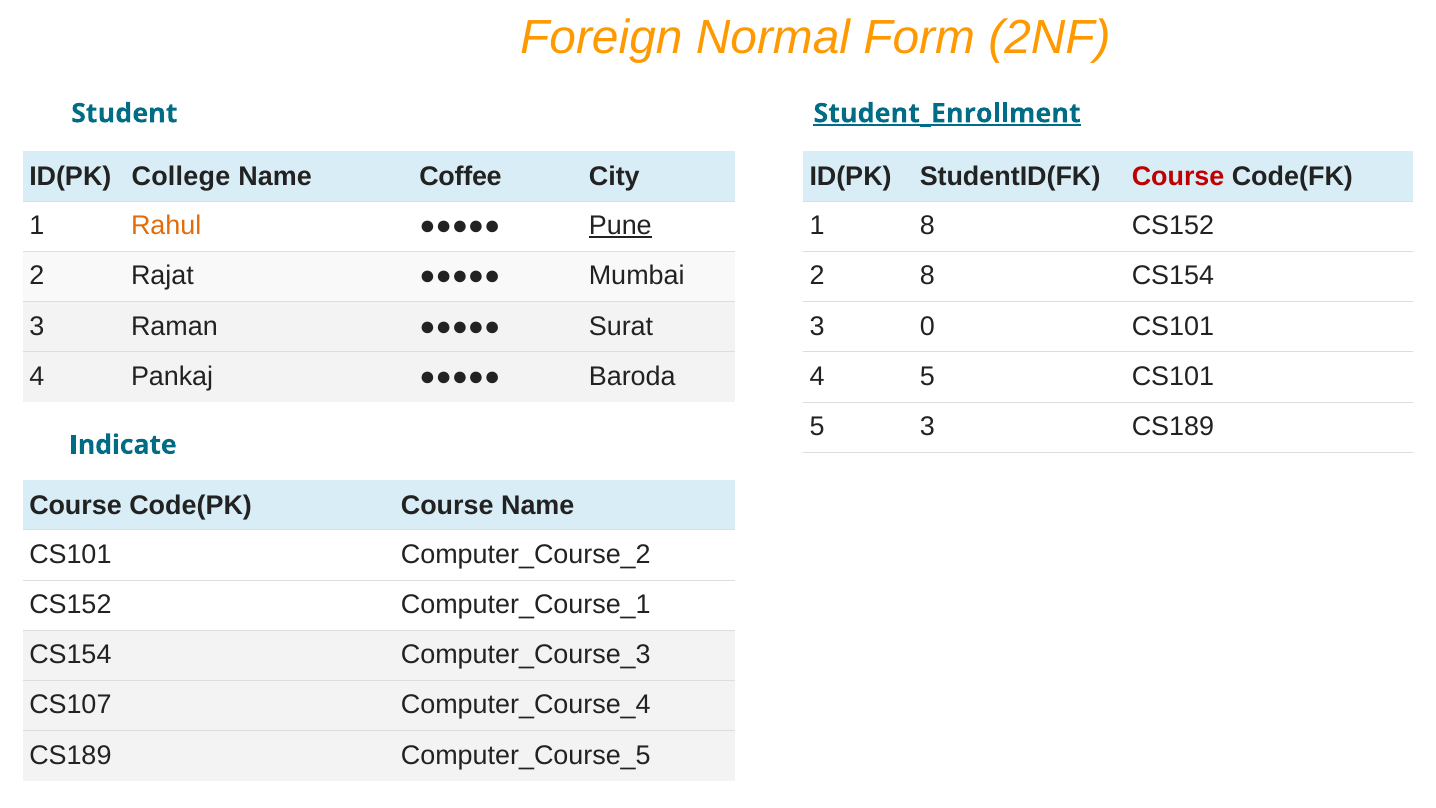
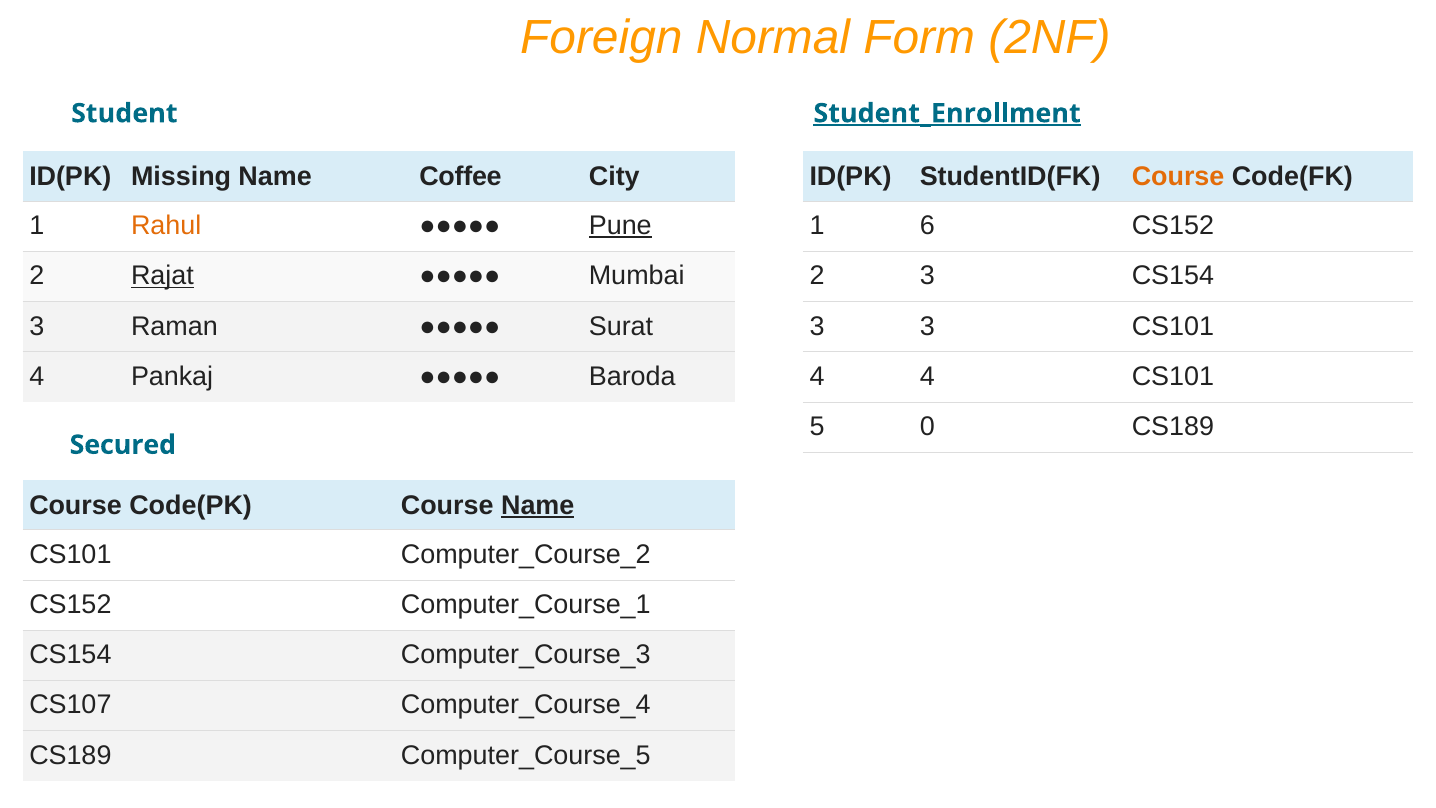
College: College -> Missing
Course at (1178, 176) colour: red -> orange
1 8: 8 -> 6
Rajat underline: none -> present
2 8: 8 -> 3
3 0: 0 -> 3
4 5: 5 -> 4
5 3: 3 -> 0
Indicate: Indicate -> Secured
Name at (538, 505) underline: none -> present
